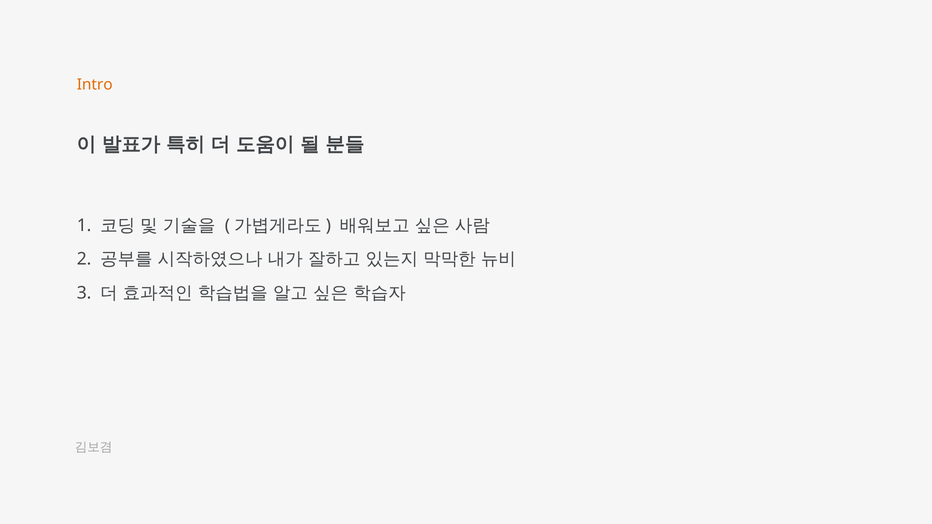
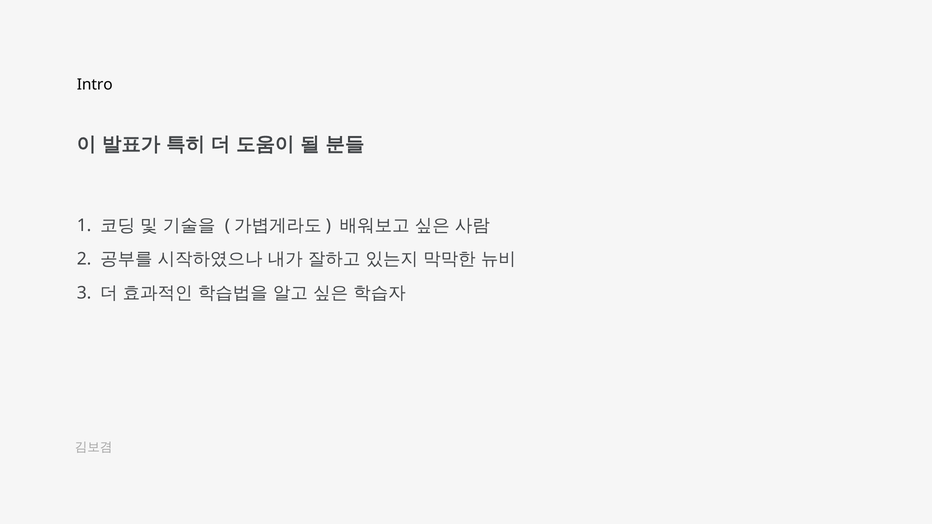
Intro colour: orange -> black
